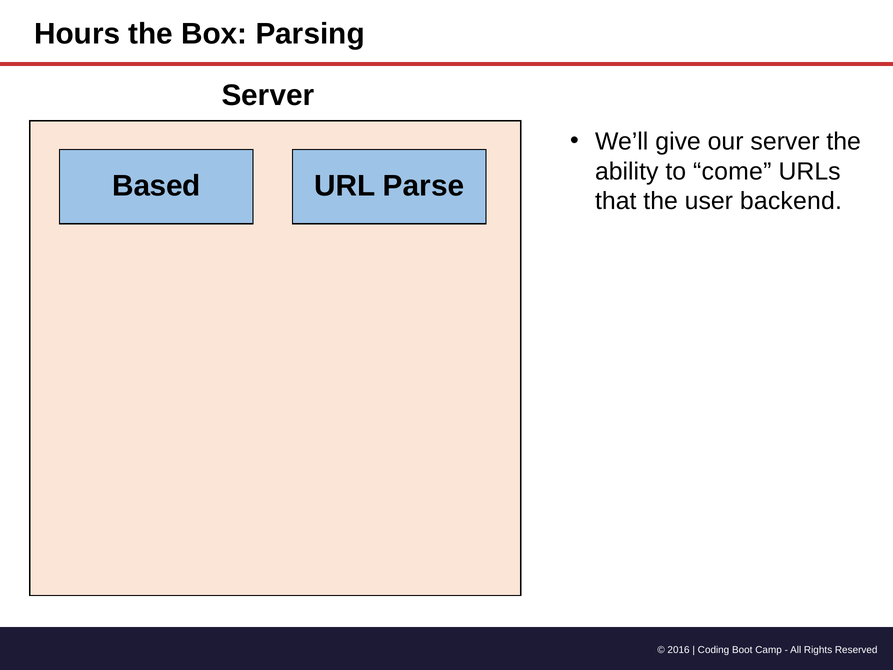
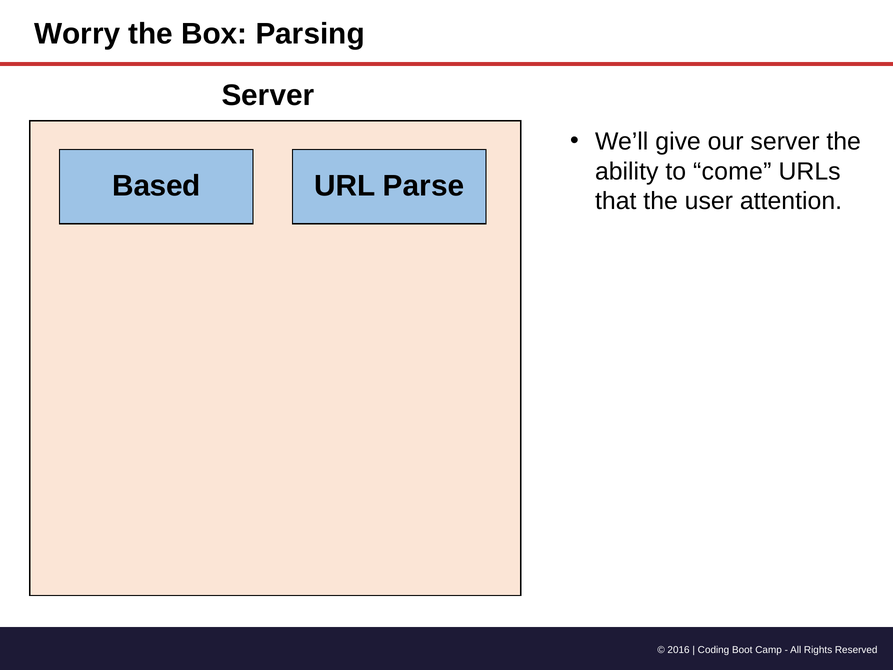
Hours: Hours -> Worry
backend: backend -> attention
